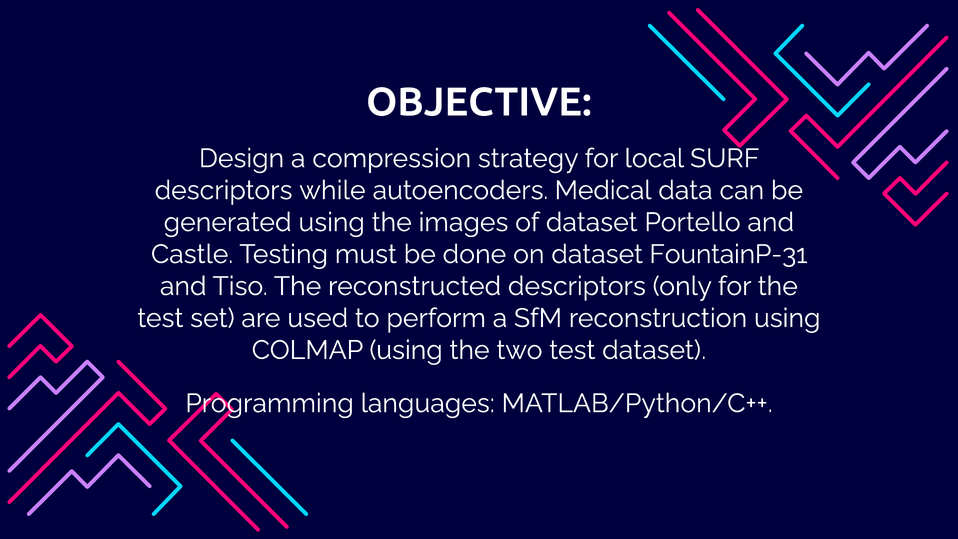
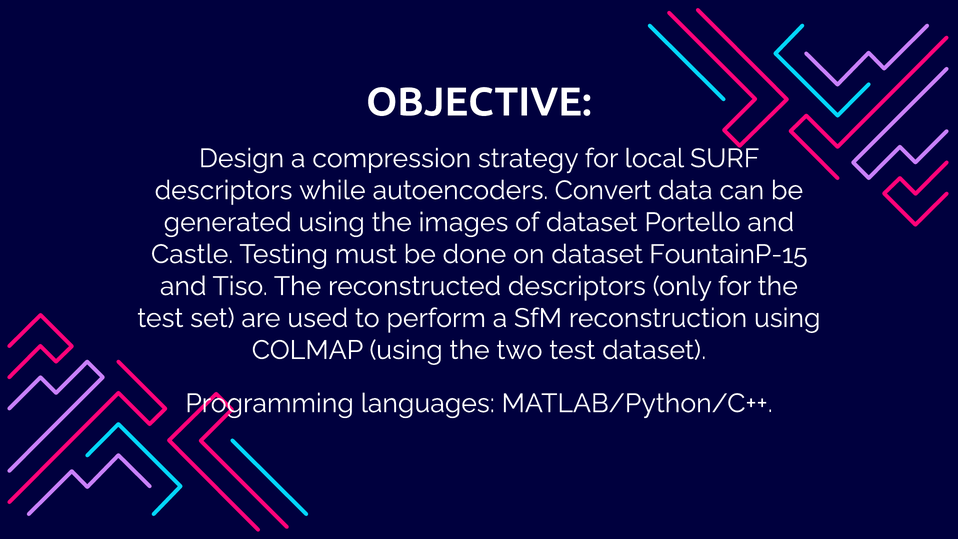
Medical: Medical -> Convert
FountainP-31: FountainP-31 -> FountainP-15
